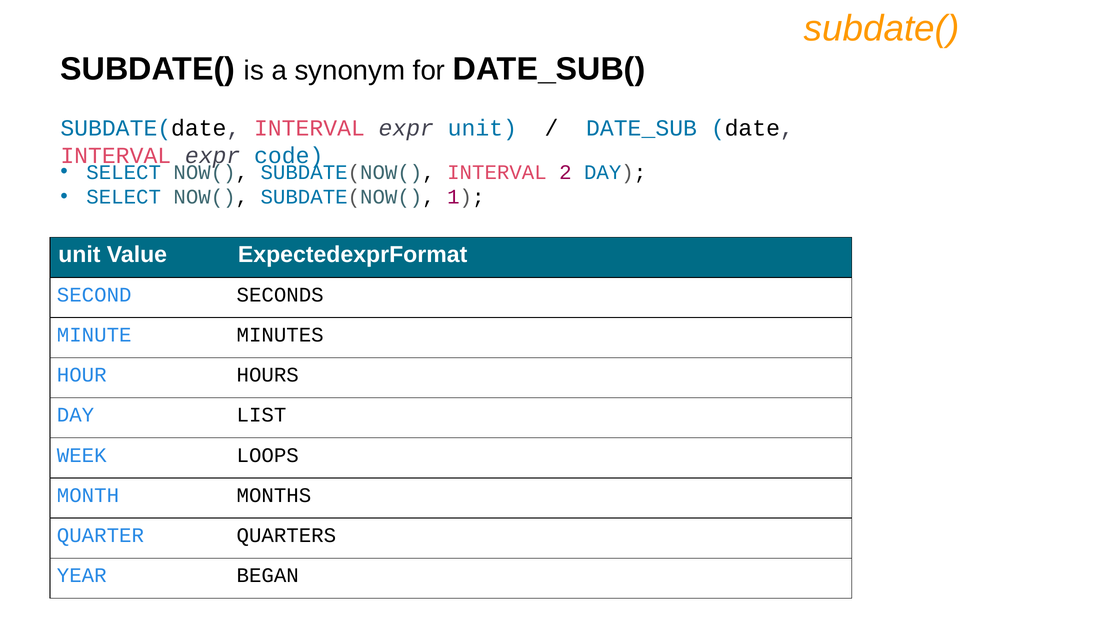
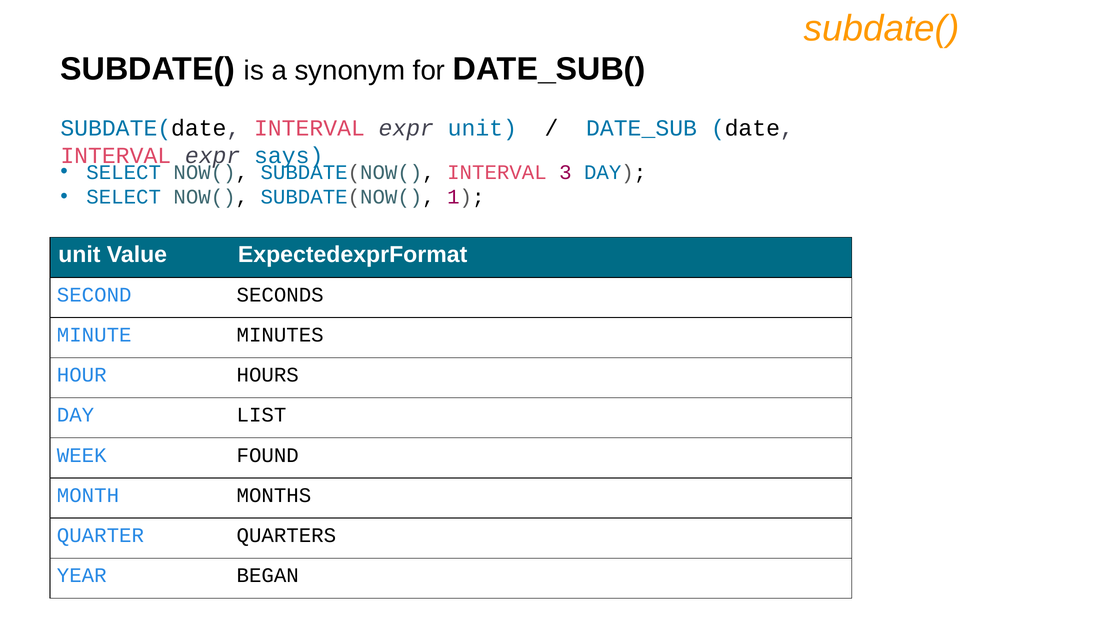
code: code -> says
2: 2 -> 3
LOOPS: LOOPS -> FOUND
